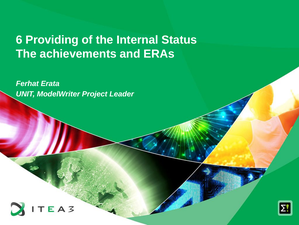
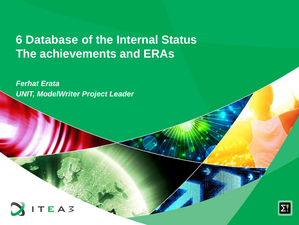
Providing: Providing -> Database
